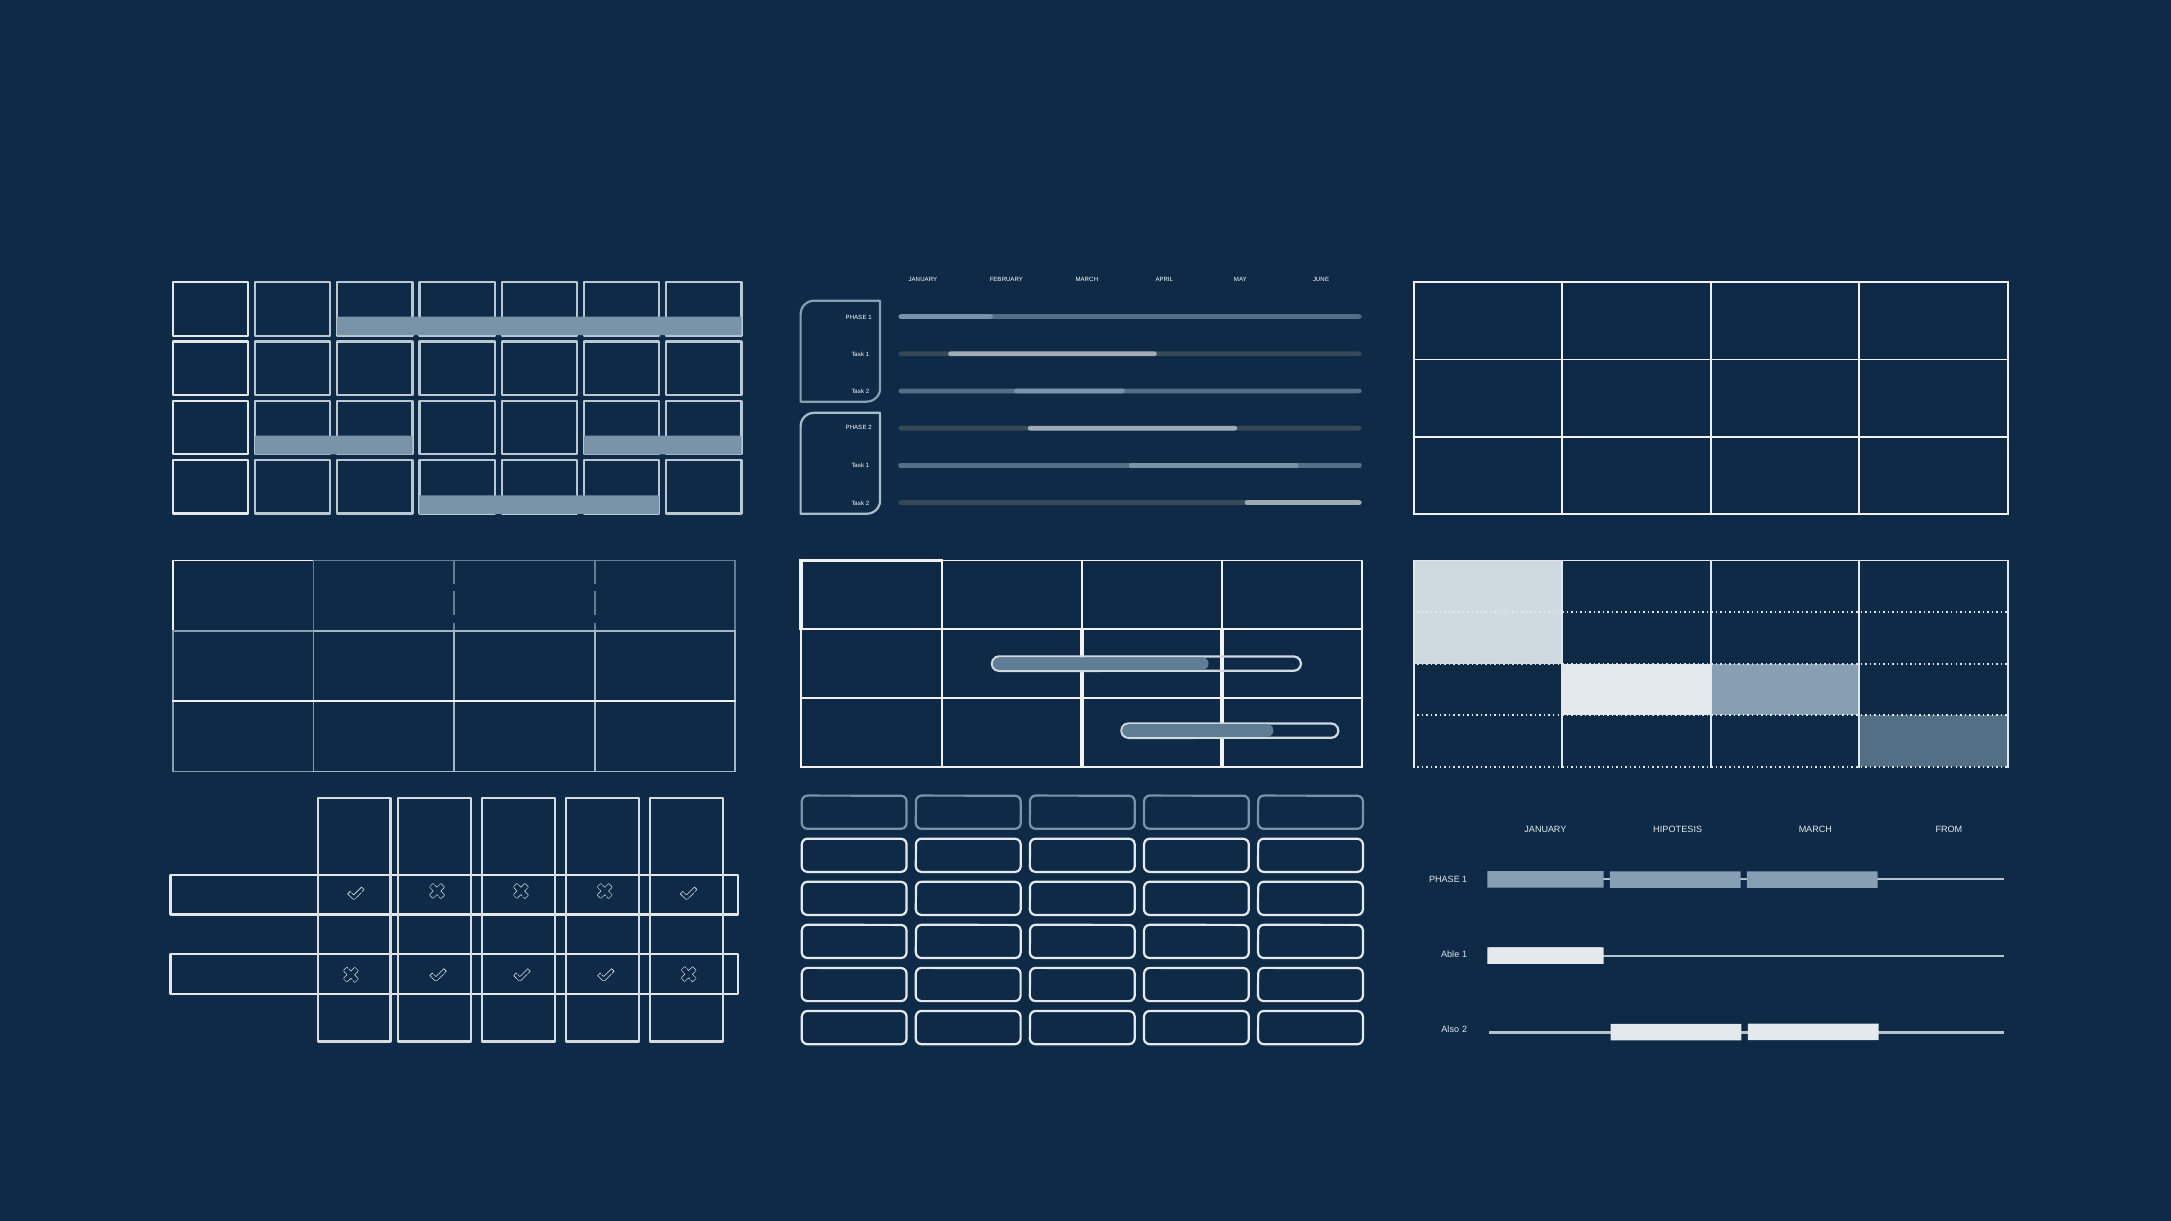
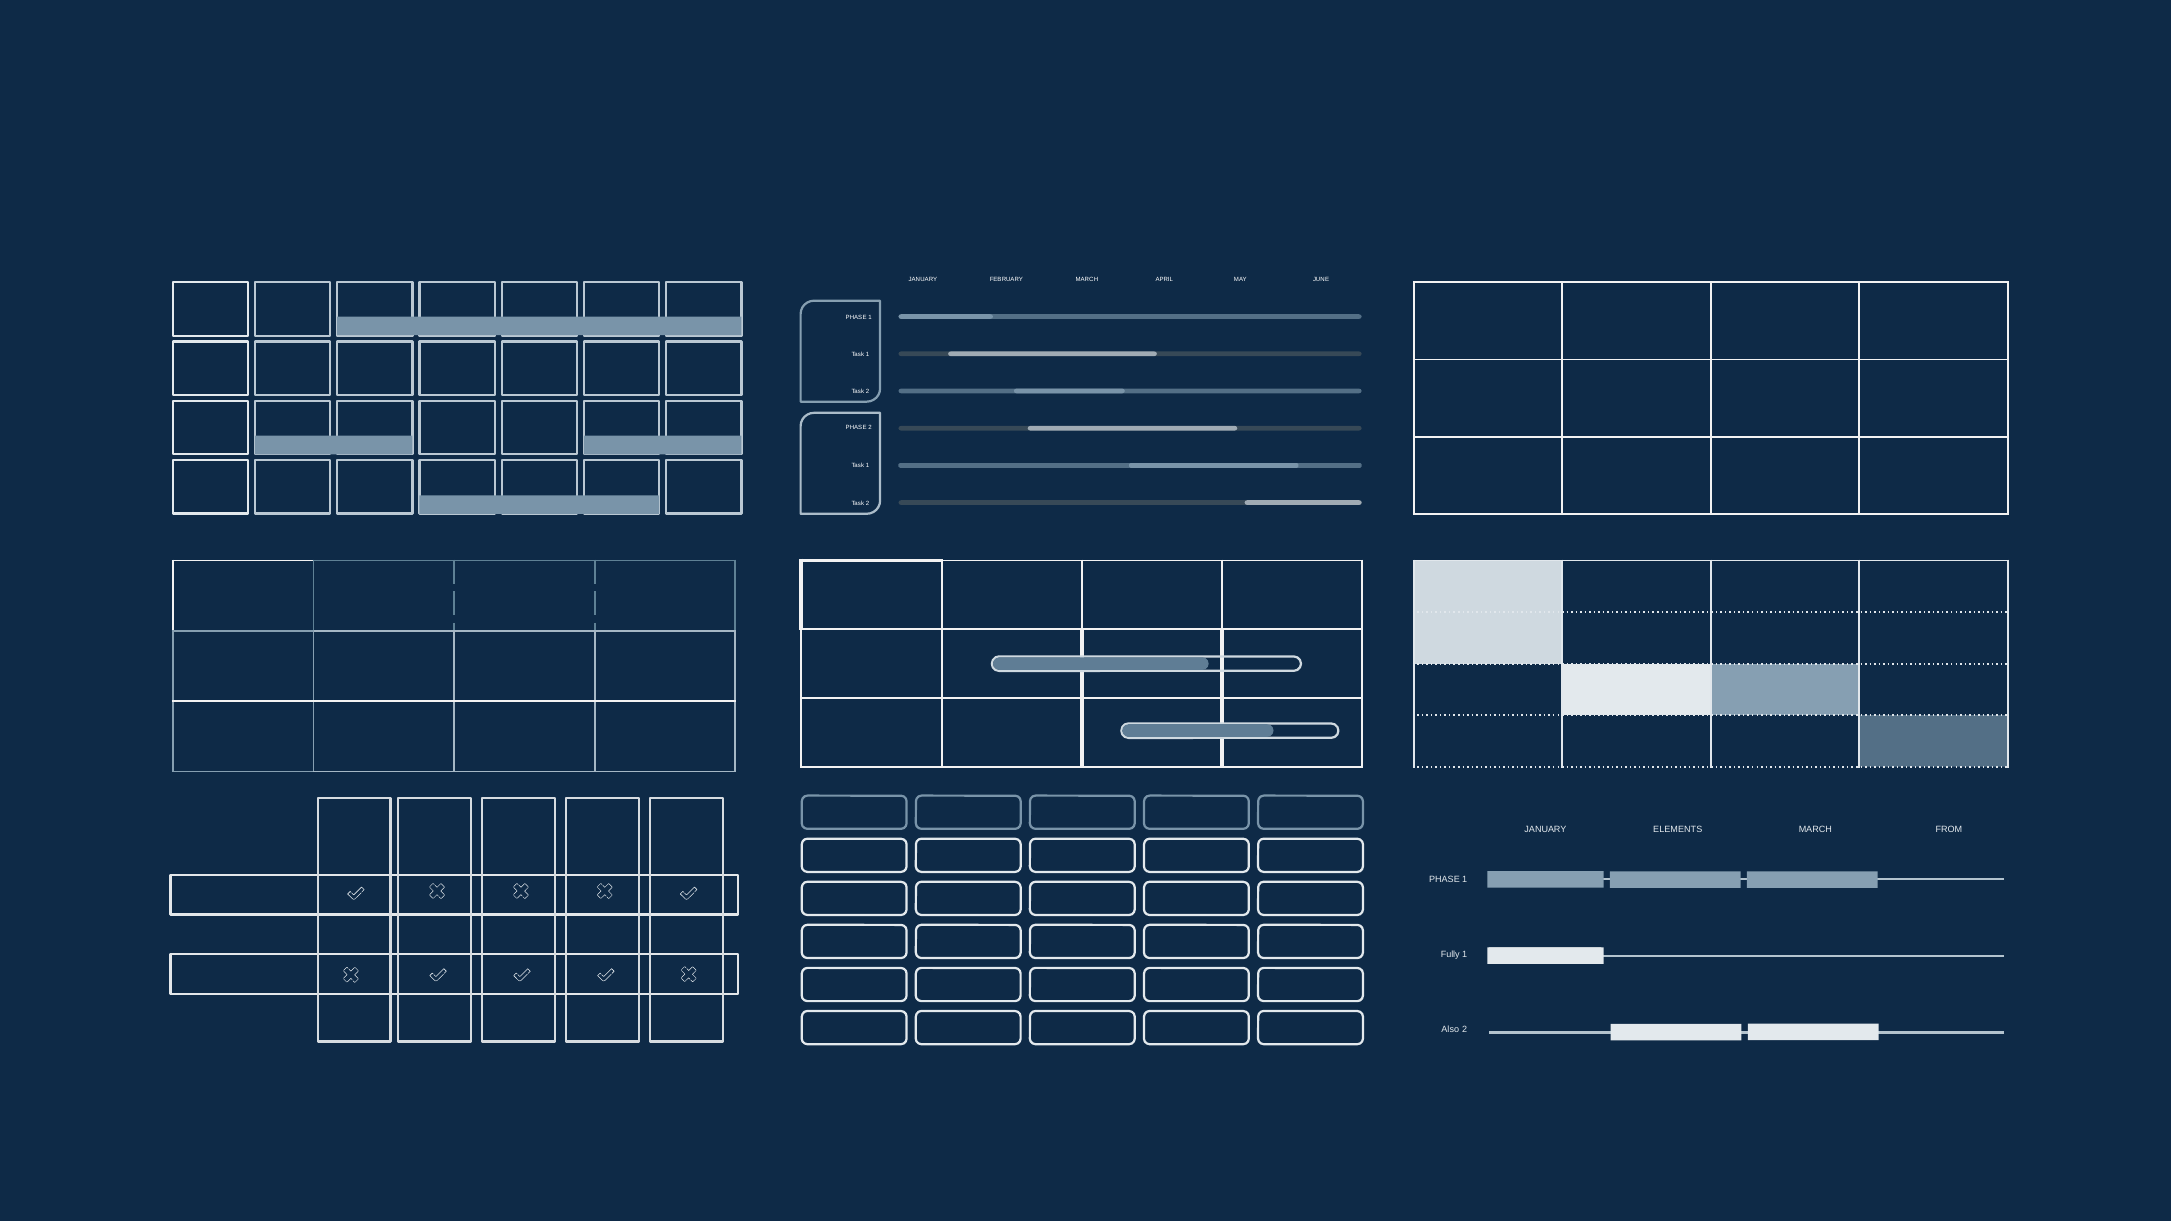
HIPOTESIS: HIPOTESIS -> ELEMENTS
Able: Able -> Fully
